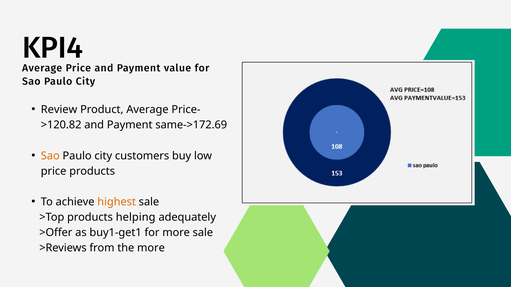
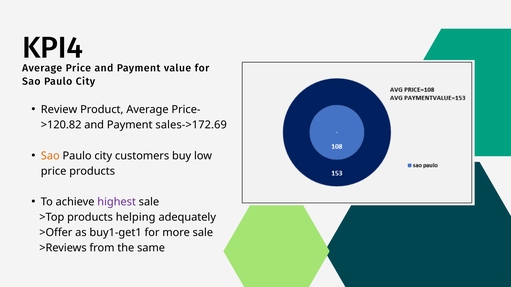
same->172.69: same->172.69 -> sales->172.69
highest colour: orange -> purple
the more: more -> same
